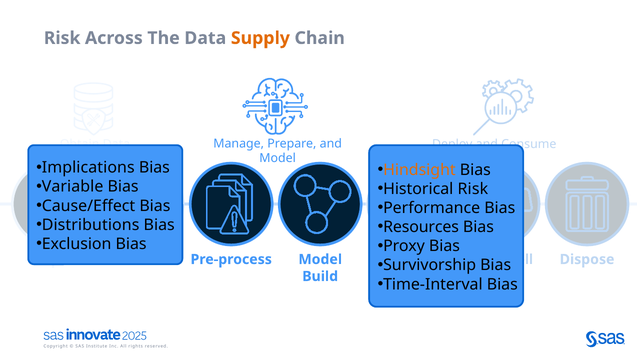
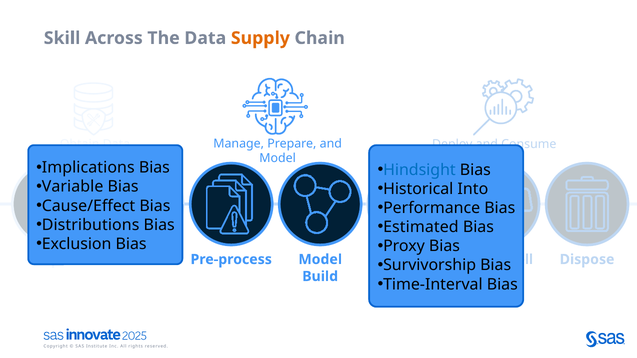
Risk at (62, 38): Risk -> Skill
Hindsight colour: orange -> blue
Historical Risk: Risk -> Into
Resources: Resources -> Estimated
